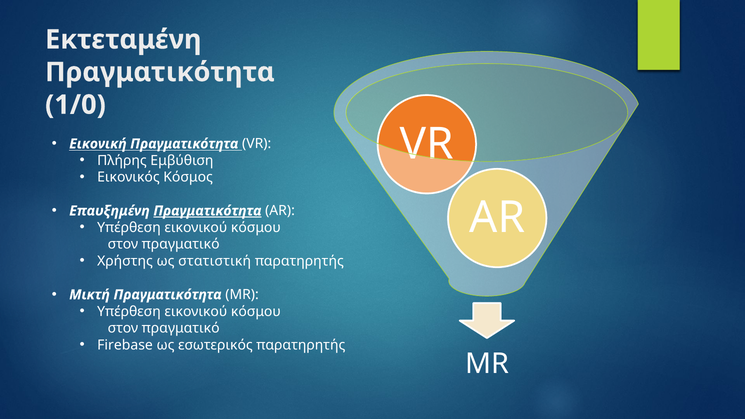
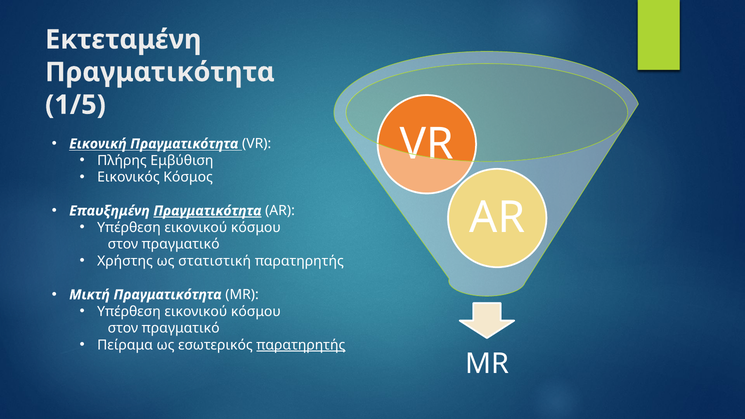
1/0: 1/0 -> 1/5
Firebase: Firebase -> Πείραμα
παρατηρητής at (301, 345) underline: none -> present
